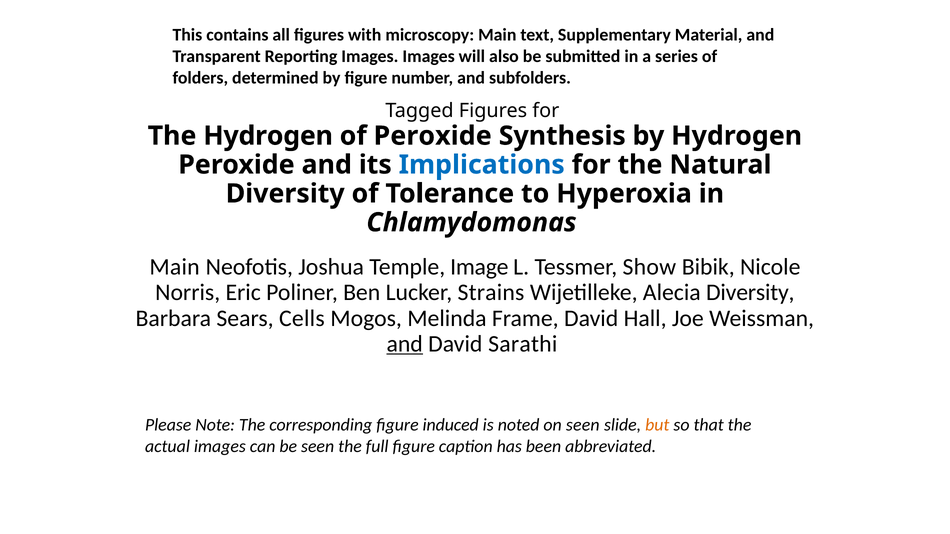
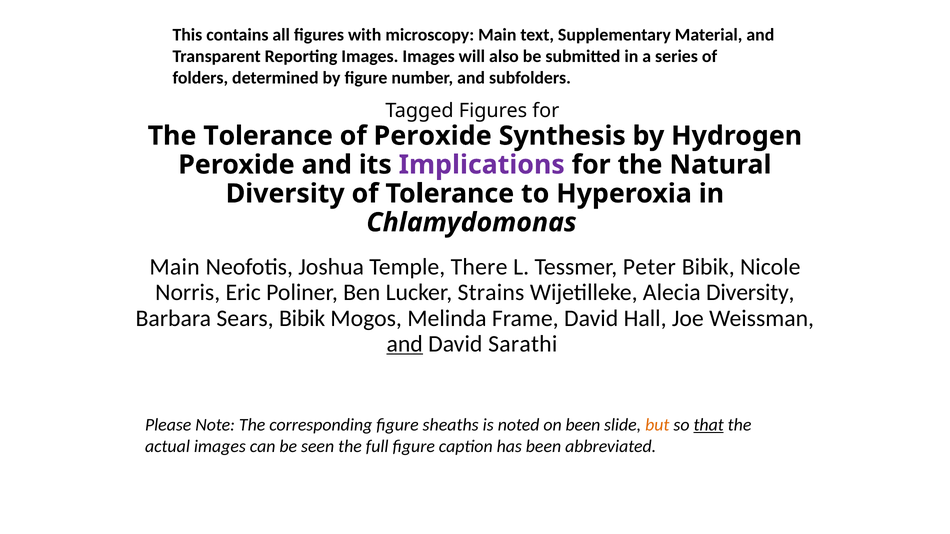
The Hydrogen: Hydrogen -> Tolerance
Implications colour: blue -> purple
Image: Image -> There
Show: Show -> Peter
Sears Cells: Cells -> Bibik
induced: induced -> sheaths
on seen: seen -> been
that underline: none -> present
